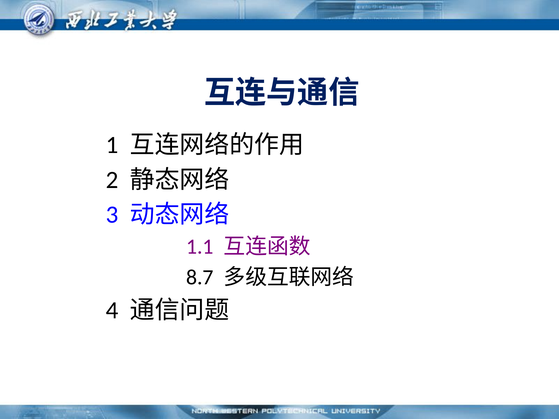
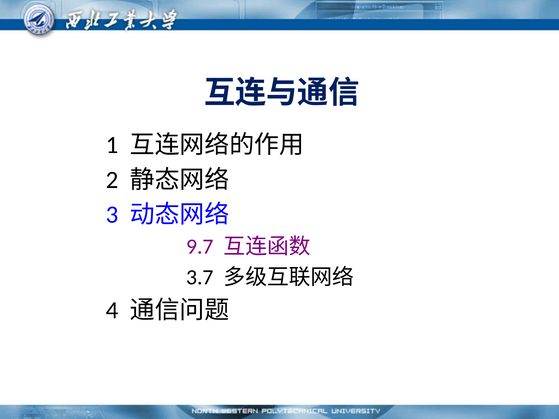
1.1: 1.1 -> 9.7
8.7: 8.7 -> 3.7
